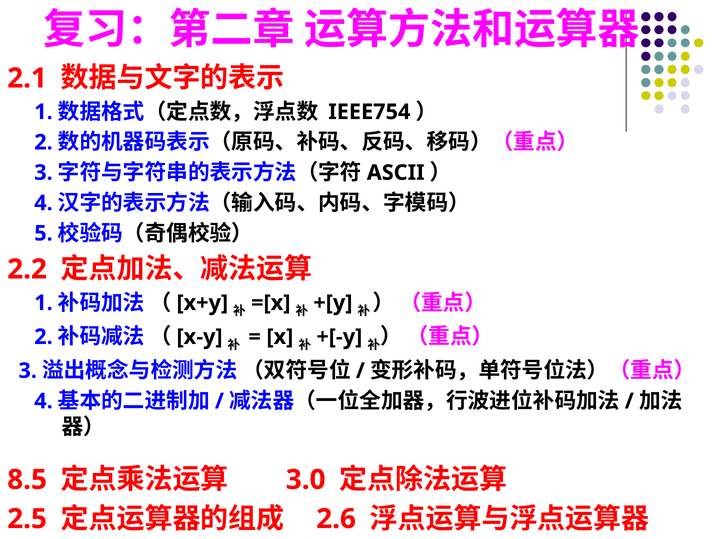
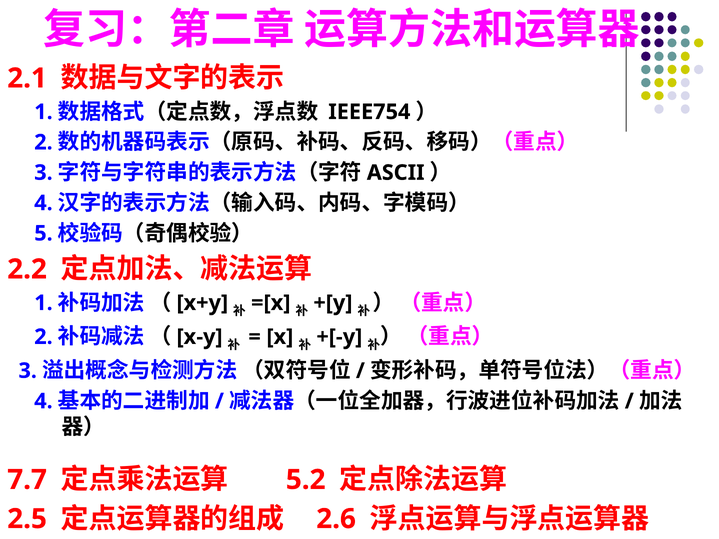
8.5: 8.5 -> 7.7
3.0: 3.0 -> 5.2
